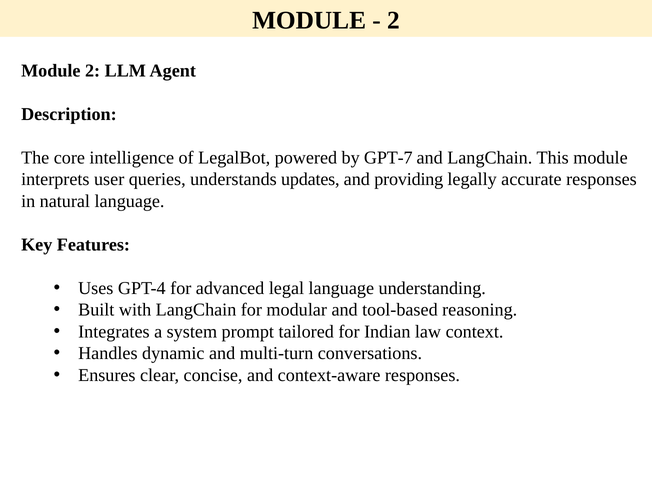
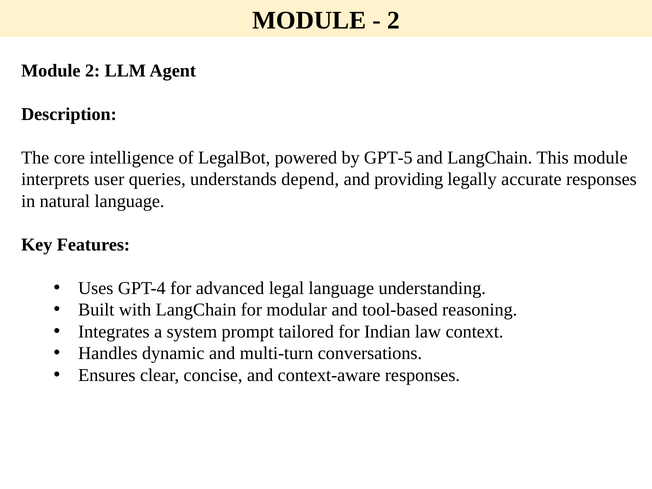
GPT-7: GPT-7 -> GPT-5
updates: updates -> depend
